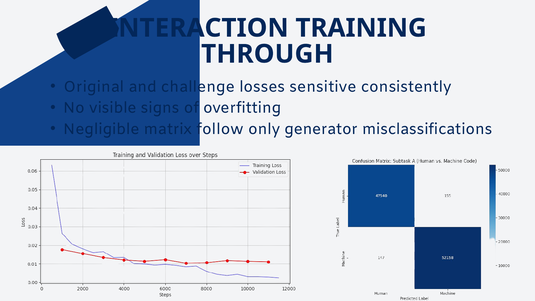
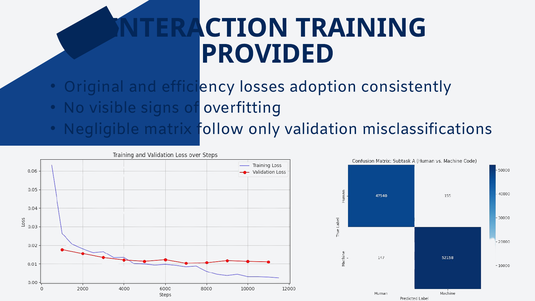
THROUGH: THROUGH -> PROVIDED
challenge: challenge -> efficiency
sensitive: sensitive -> adoption
generator: generator -> validation
